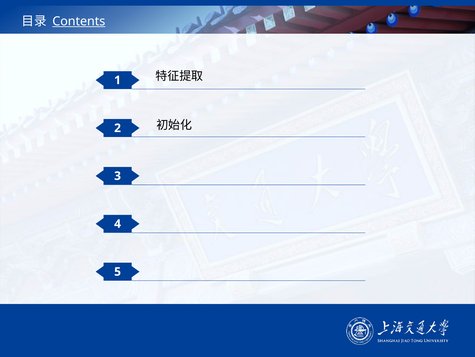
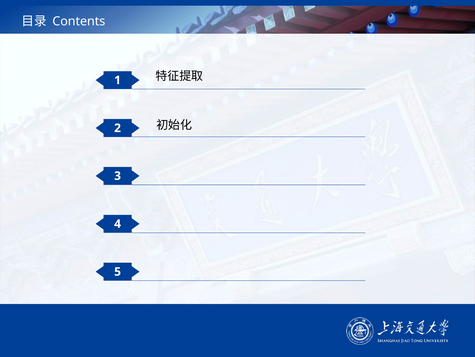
Contents underline: present -> none
